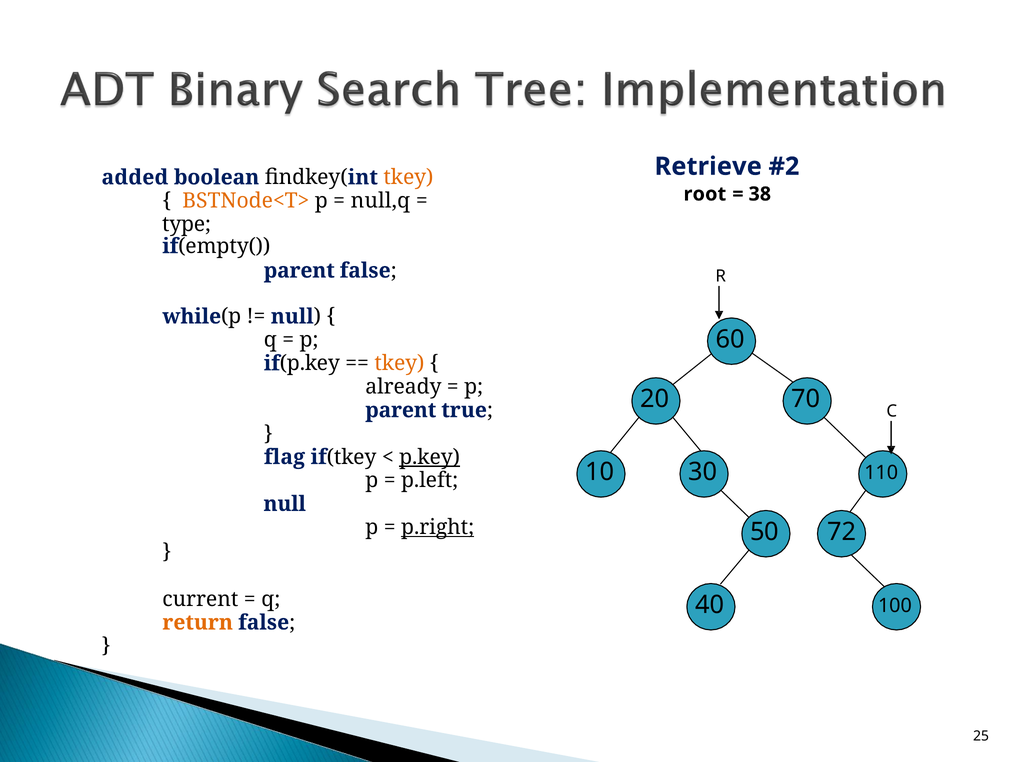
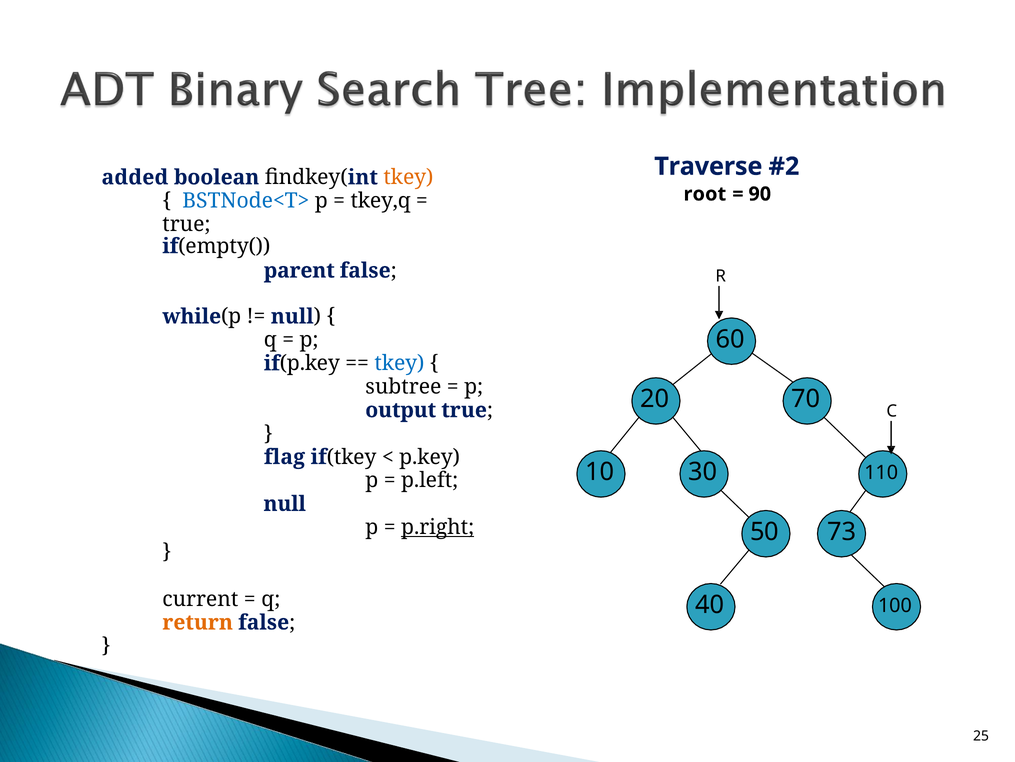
Retrieve: Retrieve -> Traverse
38: 38 -> 90
BSTNode<T> colour: orange -> blue
null,q: null,q -> tkey,q
type at (187, 224): type -> true
tkey at (399, 363) colour: orange -> blue
already: already -> subtree
parent at (401, 410): parent -> output
p.key underline: present -> none
72: 72 -> 73
